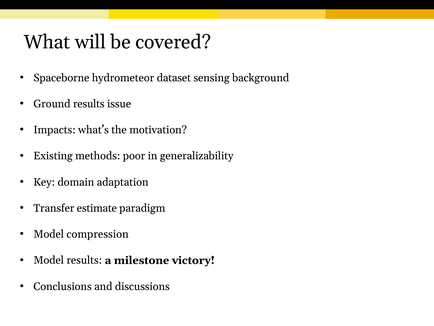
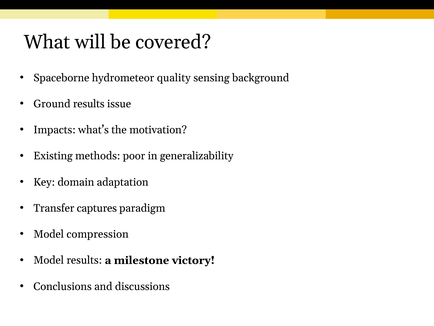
dataset: dataset -> quality
estimate: estimate -> captures
